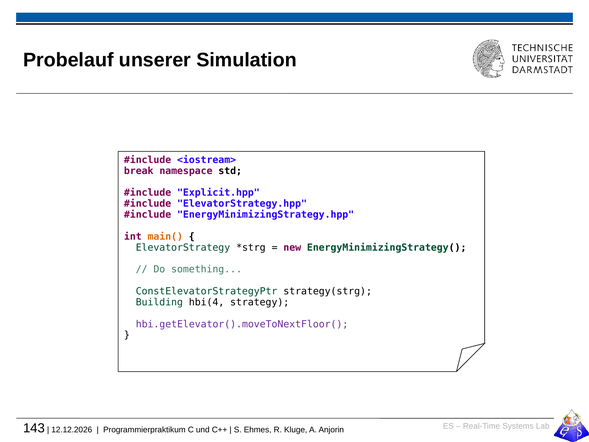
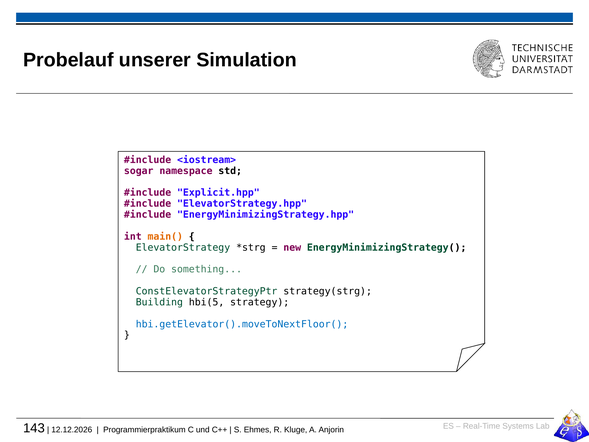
break: break -> sogar
hbi(4: hbi(4 -> hbi(5
hbi.getElevator().moveToNextFloor( colour: purple -> blue
